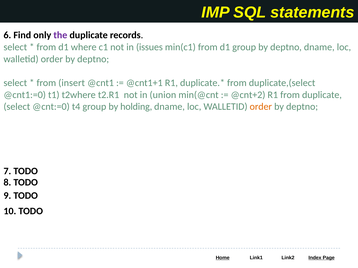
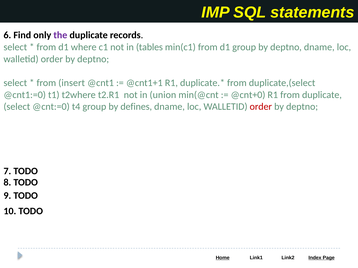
issues: issues -> tables
@cnt+2: @cnt+2 -> @cnt+0
holding: holding -> defines
order at (261, 107) colour: orange -> red
